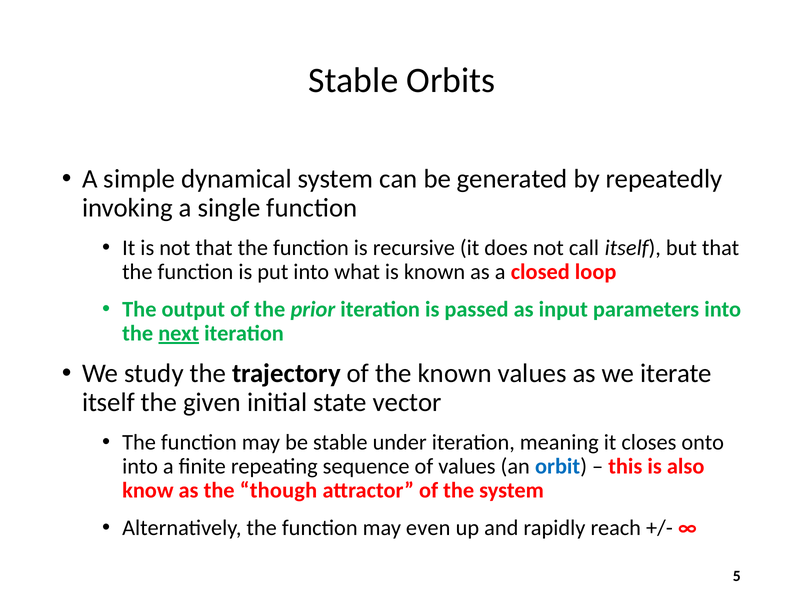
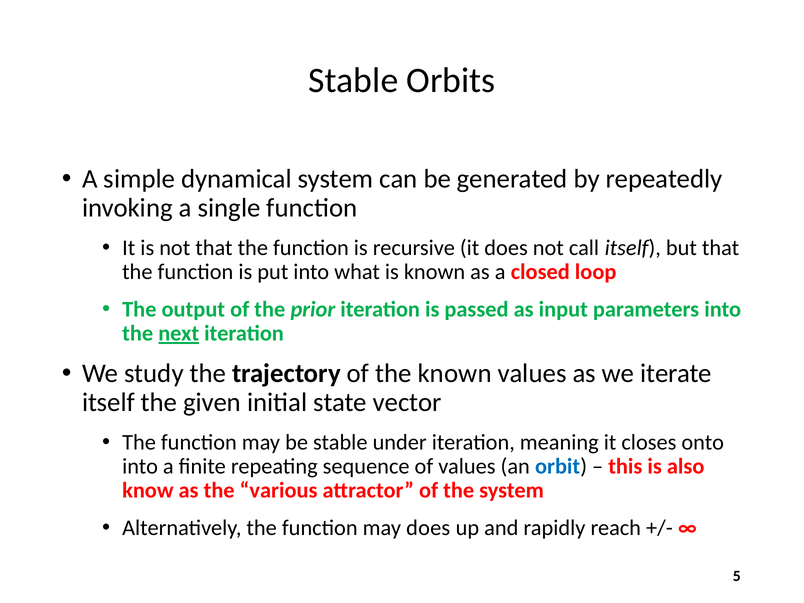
though: though -> various
may even: even -> does
